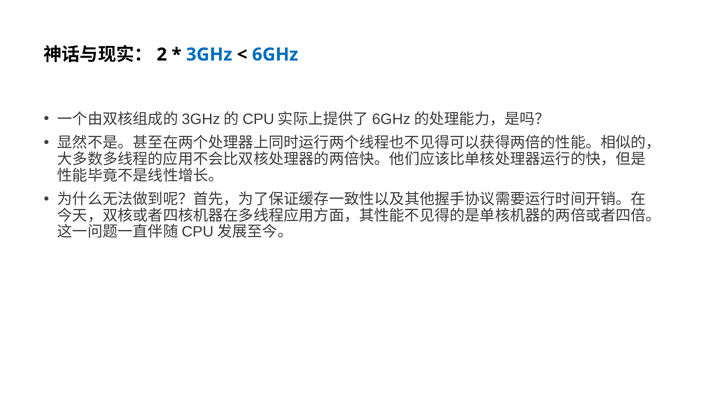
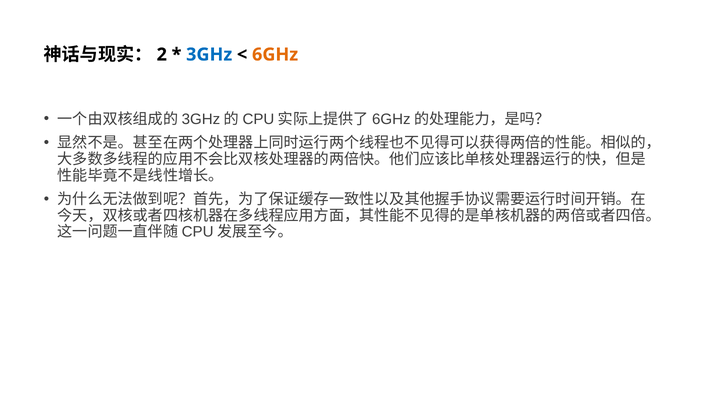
6GHz colour: blue -> orange
